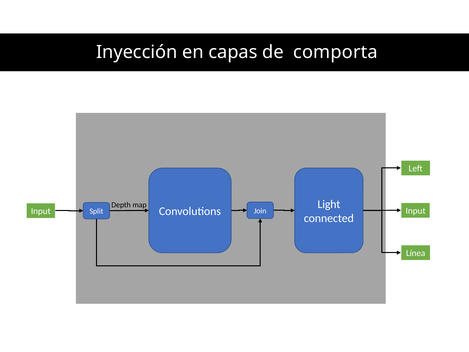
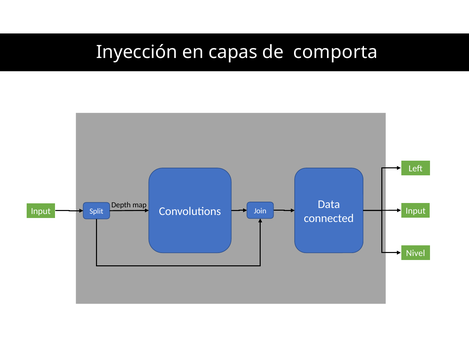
Light: Light -> Data
Línea: Línea -> Nivel
